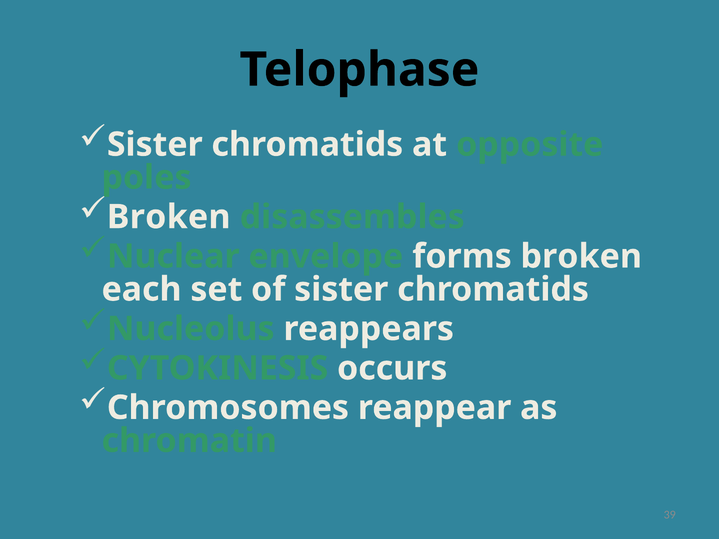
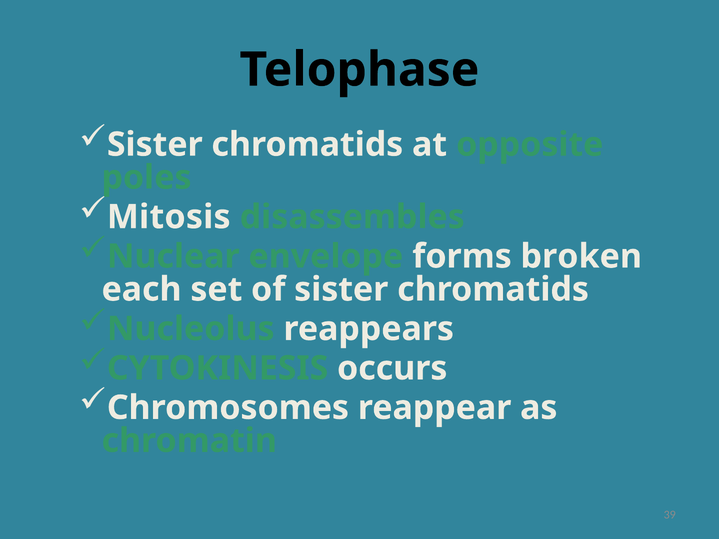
Broken at (169, 217): Broken -> Mitosis
